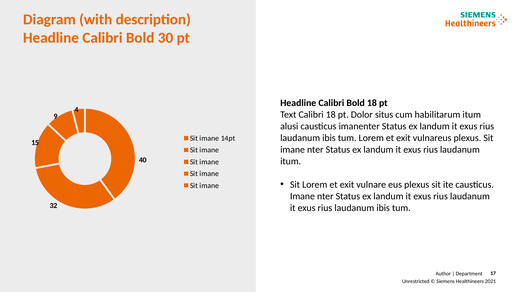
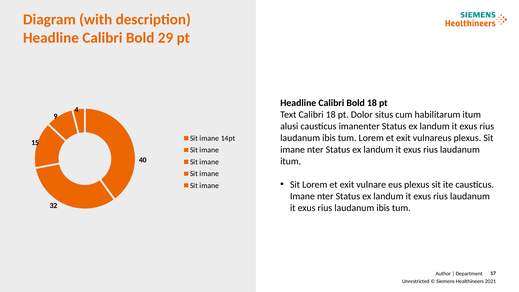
30: 30 -> 29
